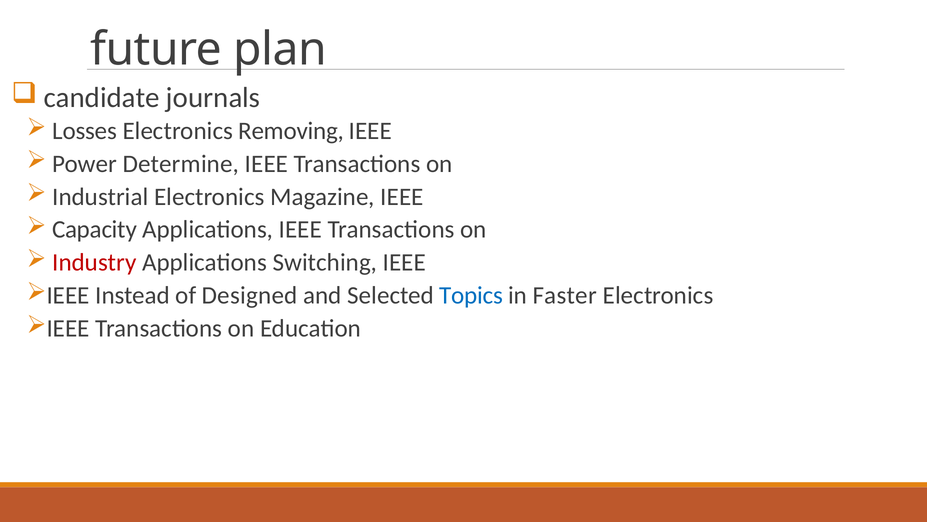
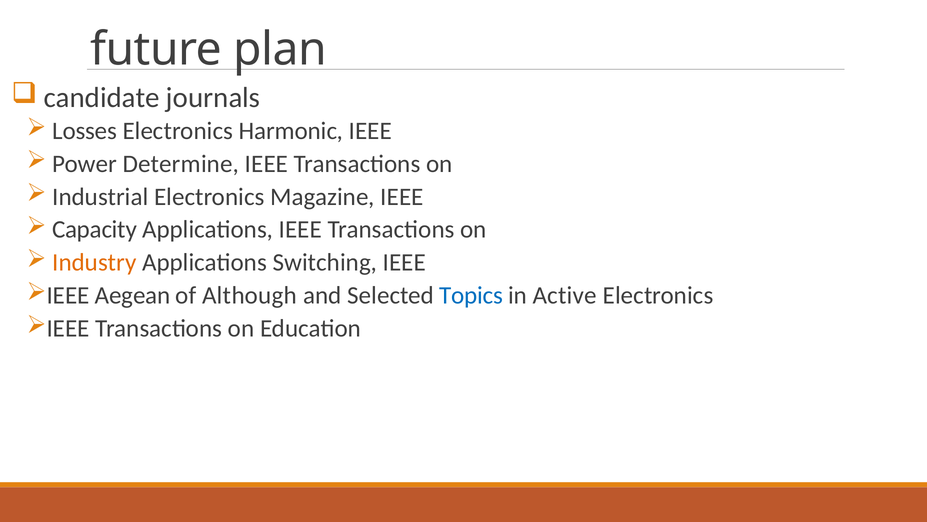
Removing: Removing -> Harmonic
Industry colour: red -> orange
Instead: Instead -> Aegean
Designed: Designed -> Although
Faster: Faster -> Active
